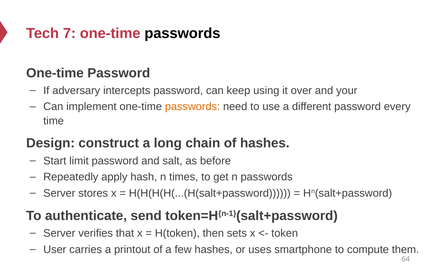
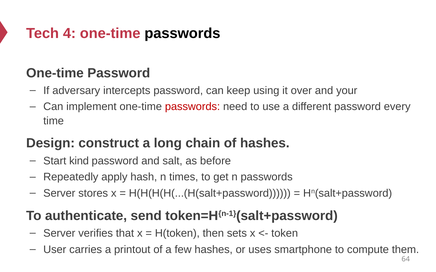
7: 7 -> 4
passwords at (192, 107) colour: orange -> red
limit: limit -> kind
